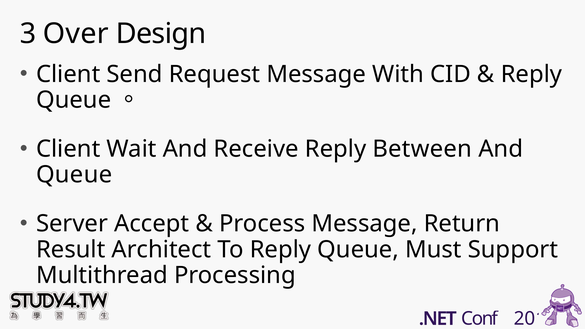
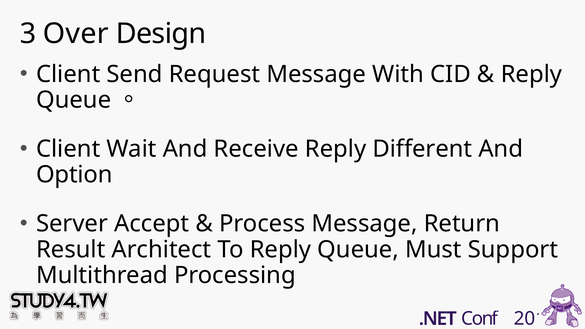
Between: Between -> Different
Queue at (74, 175): Queue -> Option
